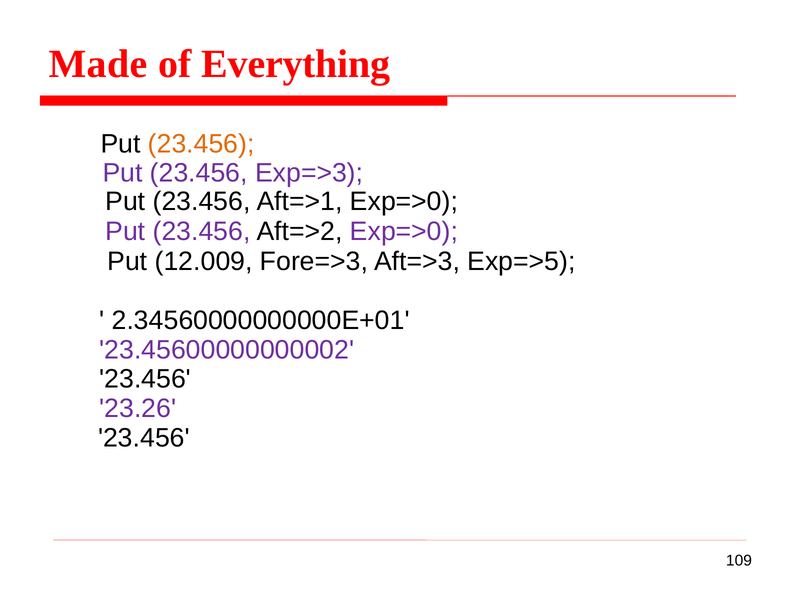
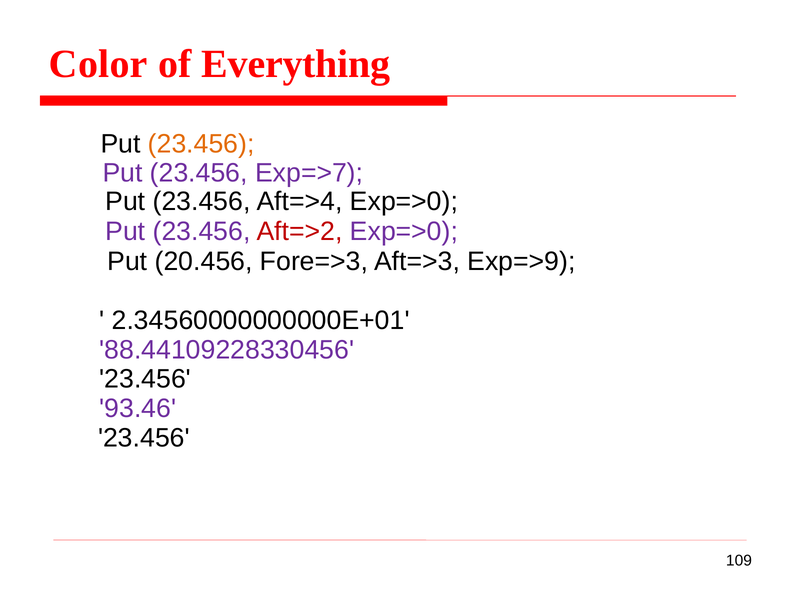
Made: Made -> Color
Exp=>3: Exp=>3 -> Exp=>7
Aft=>1: Aft=>1 -> Aft=>4
Aft=>2 colour: black -> red
12.009: 12.009 -> 20.456
Exp=>5: Exp=>5 -> Exp=>9
23.45600000000002: 23.45600000000002 -> 88.44109228330456
23.26: 23.26 -> 93.46
